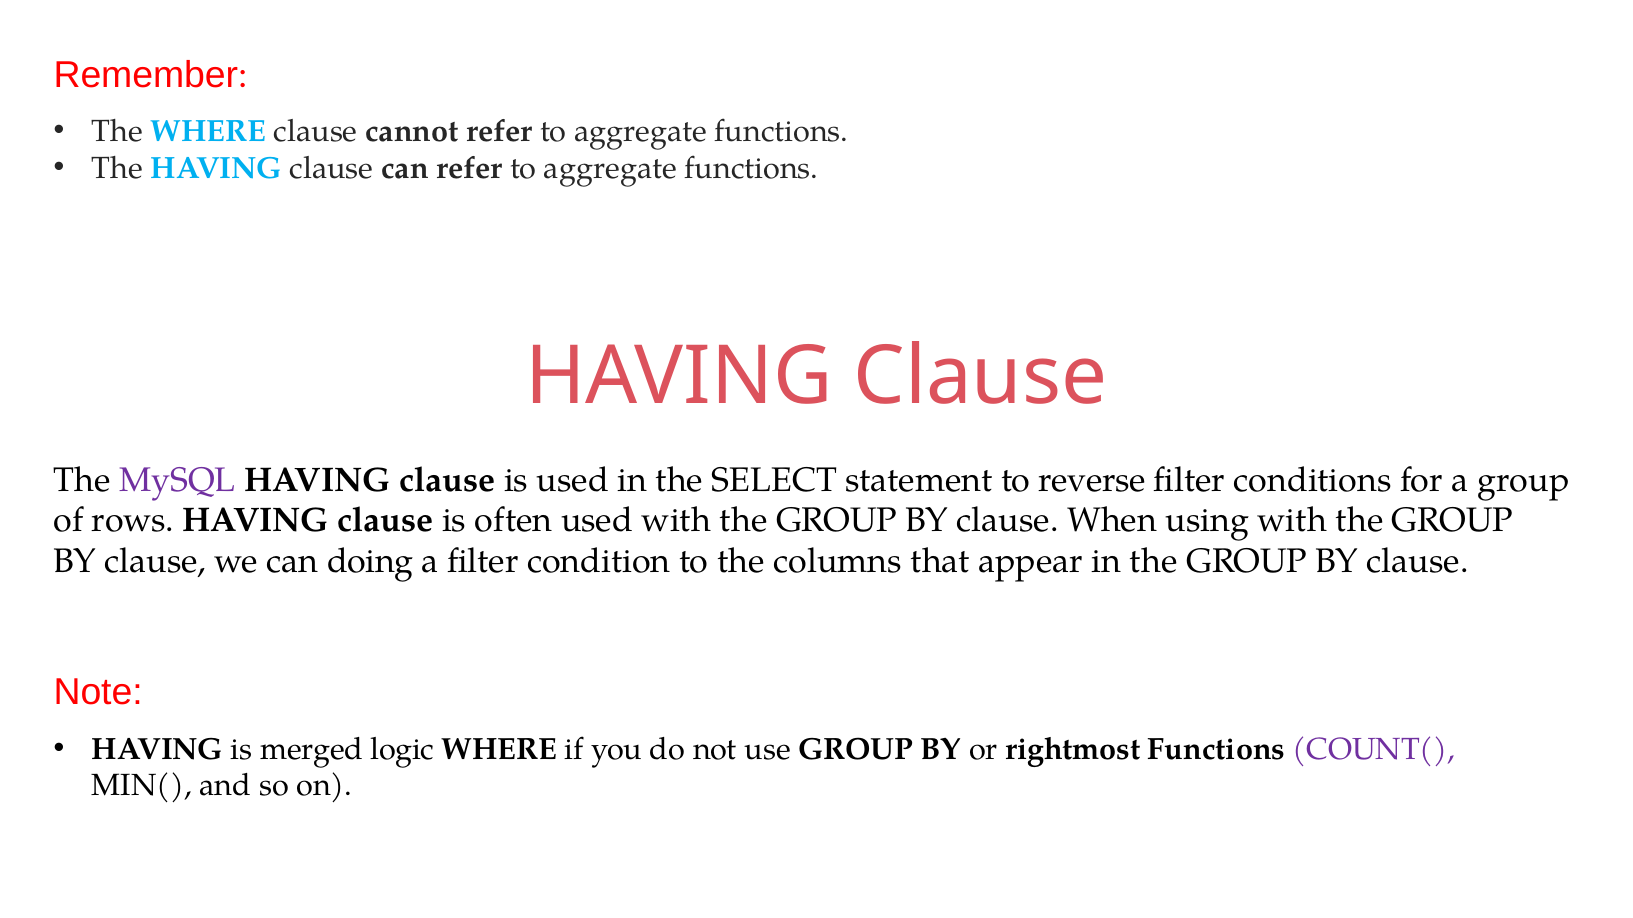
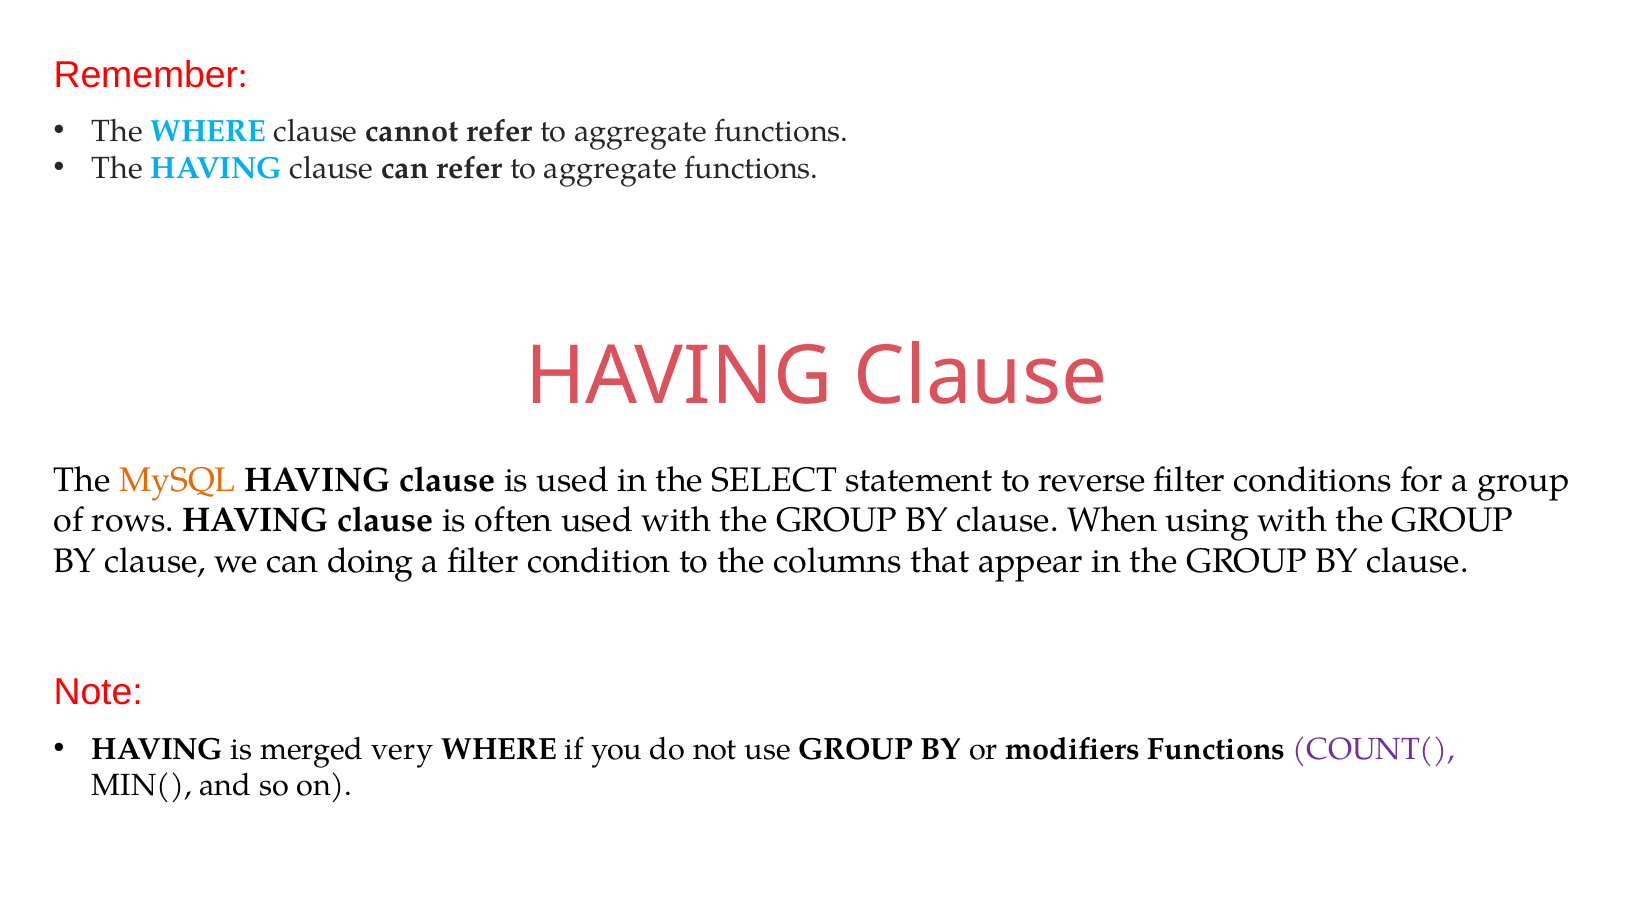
MySQL colour: purple -> orange
logic: logic -> very
rightmost: rightmost -> modifiers
